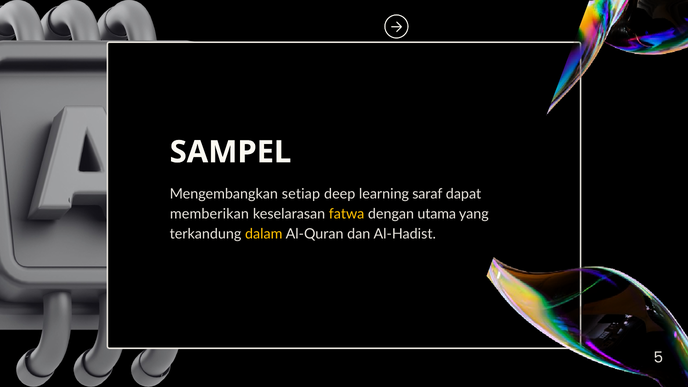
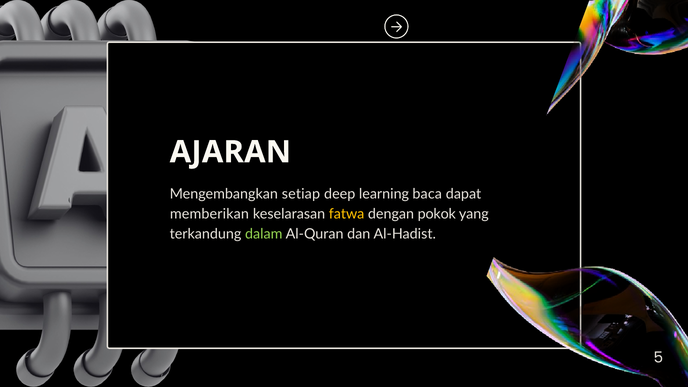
SAMPEL: SAMPEL -> AJARAN
saraf: saraf -> baca
utama: utama -> pokok
dalam colour: yellow -> light green
